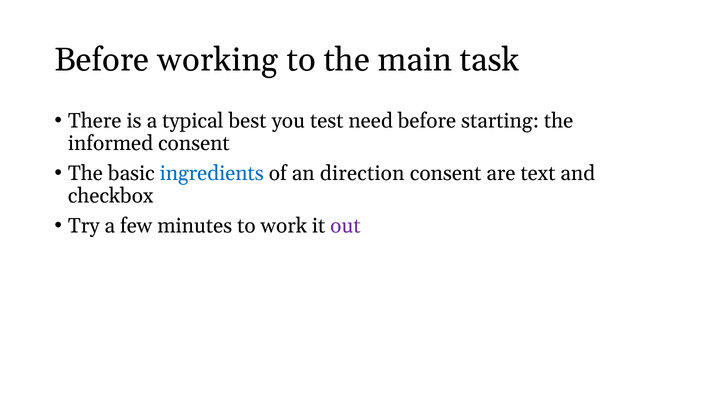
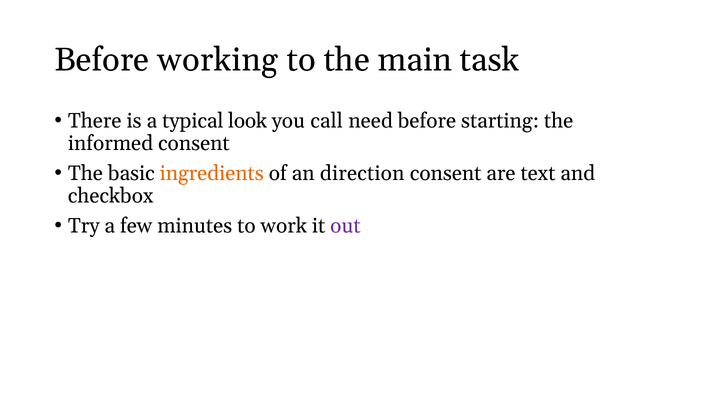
best: best -> look
test: test -> call
ingredients colour: blue -> orange
